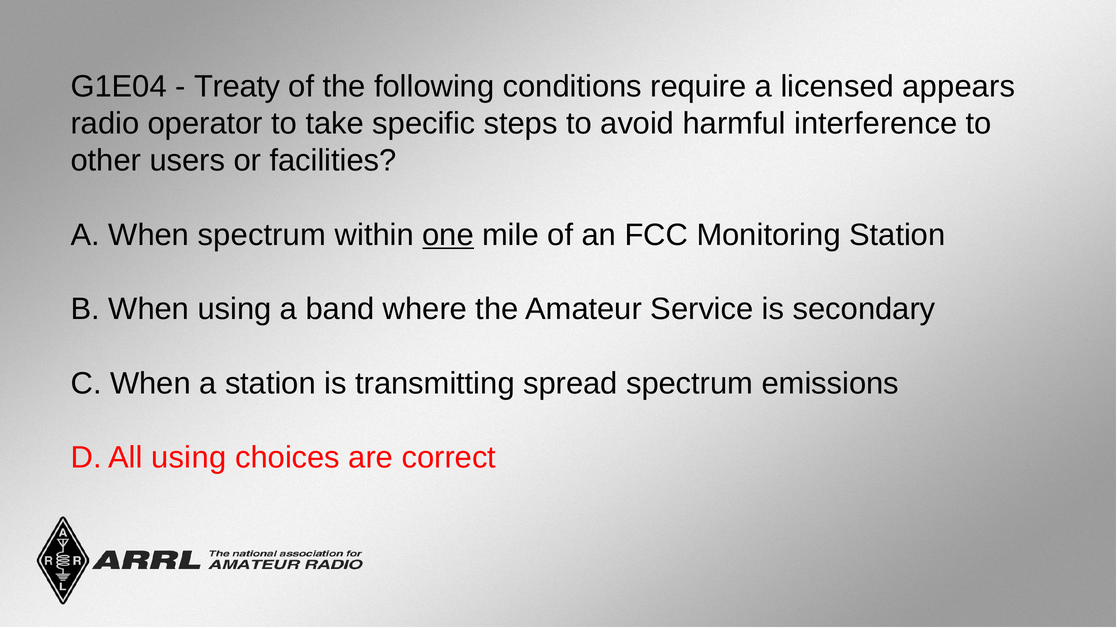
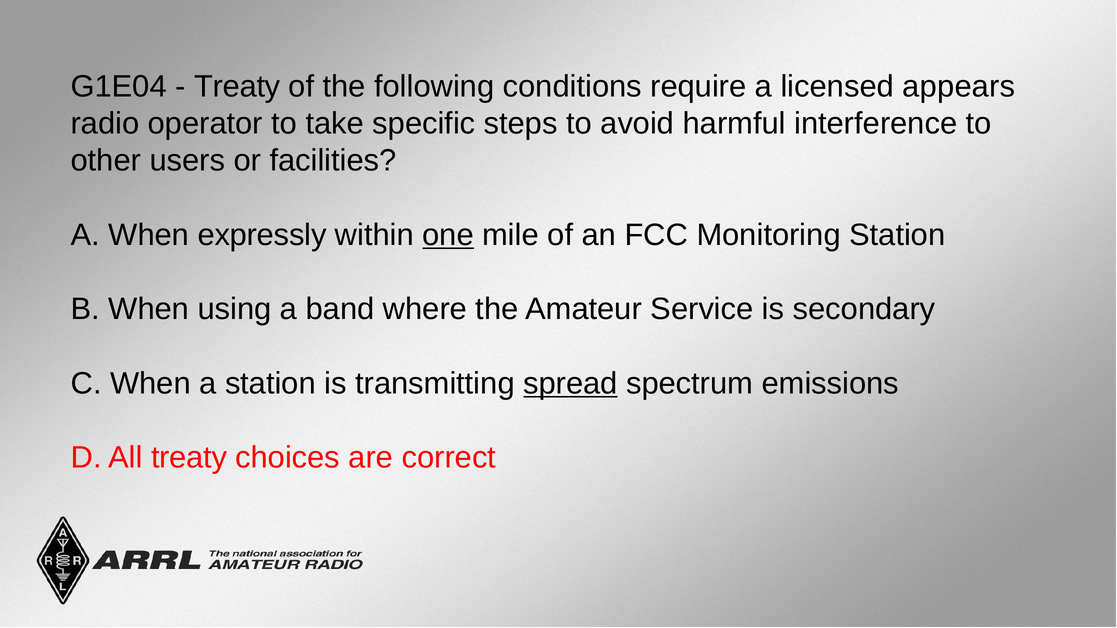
When spectrum: spectrum -> expressly
spread underline: none -> present
All using: using -> treaty
